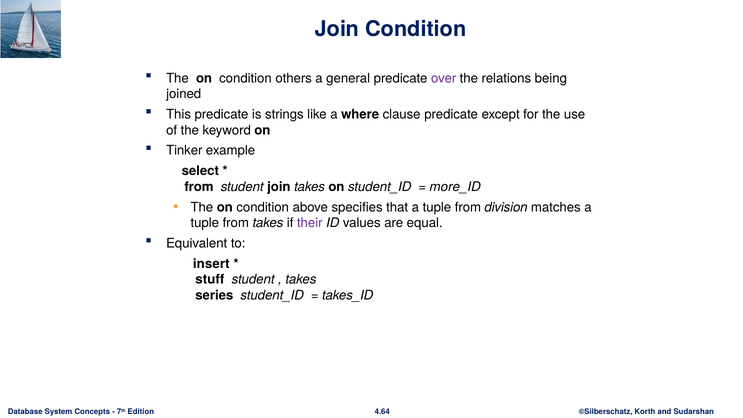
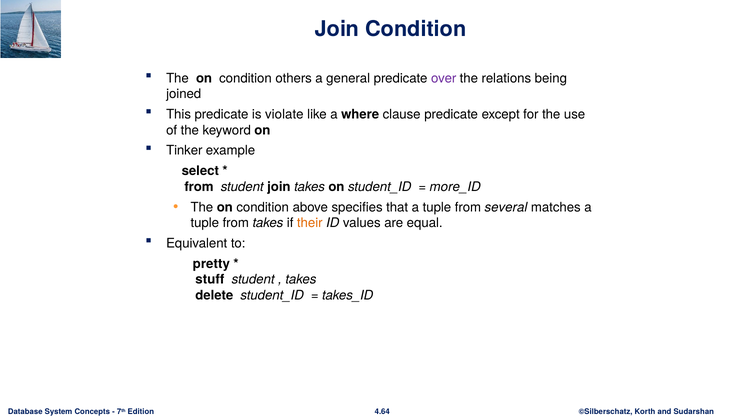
strings: strings -> violate
division: division -> several
their colour: purple -> orange
insert: insert -> pretty
series: series -> delete
